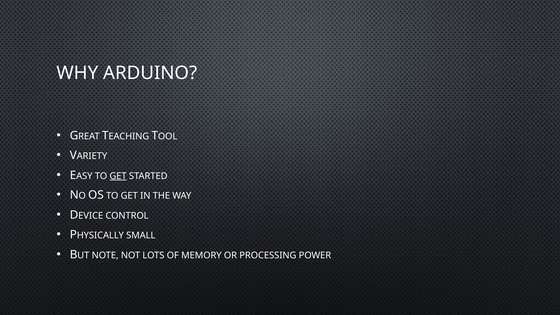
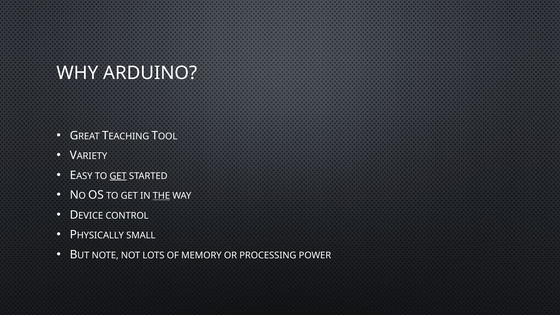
THE underline: none -> present
